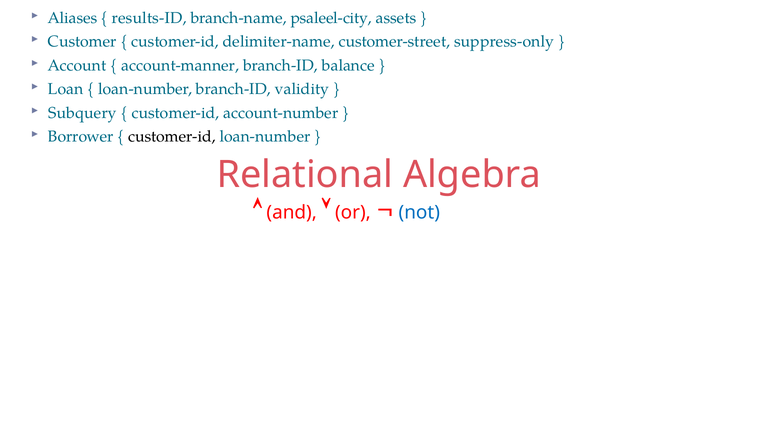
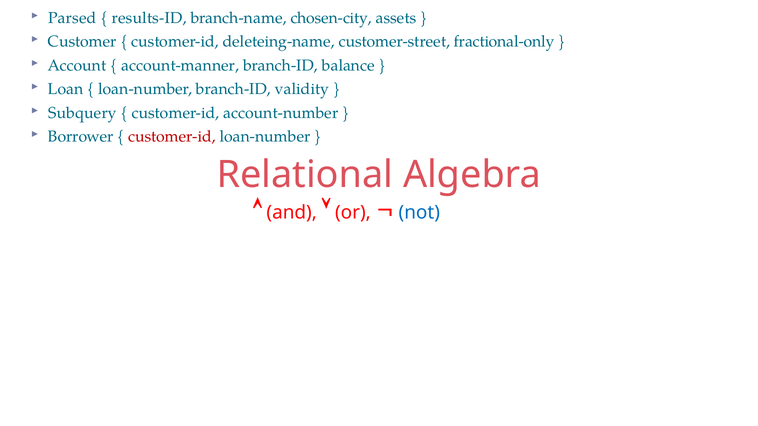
Aliases: Aliases -> Parsed
psaleel-city: psaleel-city -> chosen-city
delimiter-name: delimiter-name -> deleteing-name
suppress-only: suppress-only -> fractional-only
customer-id at (172, 137) colour: black -> red
